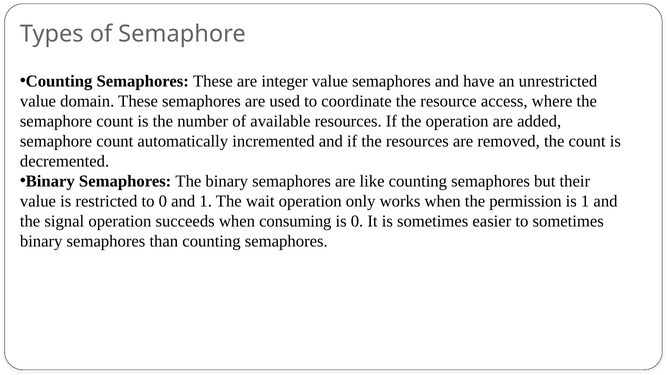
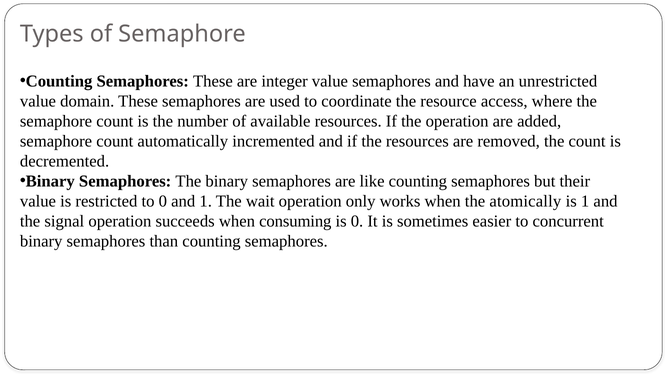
permission: permission -> atomically
to sometimes: sometimes -> concurrent
